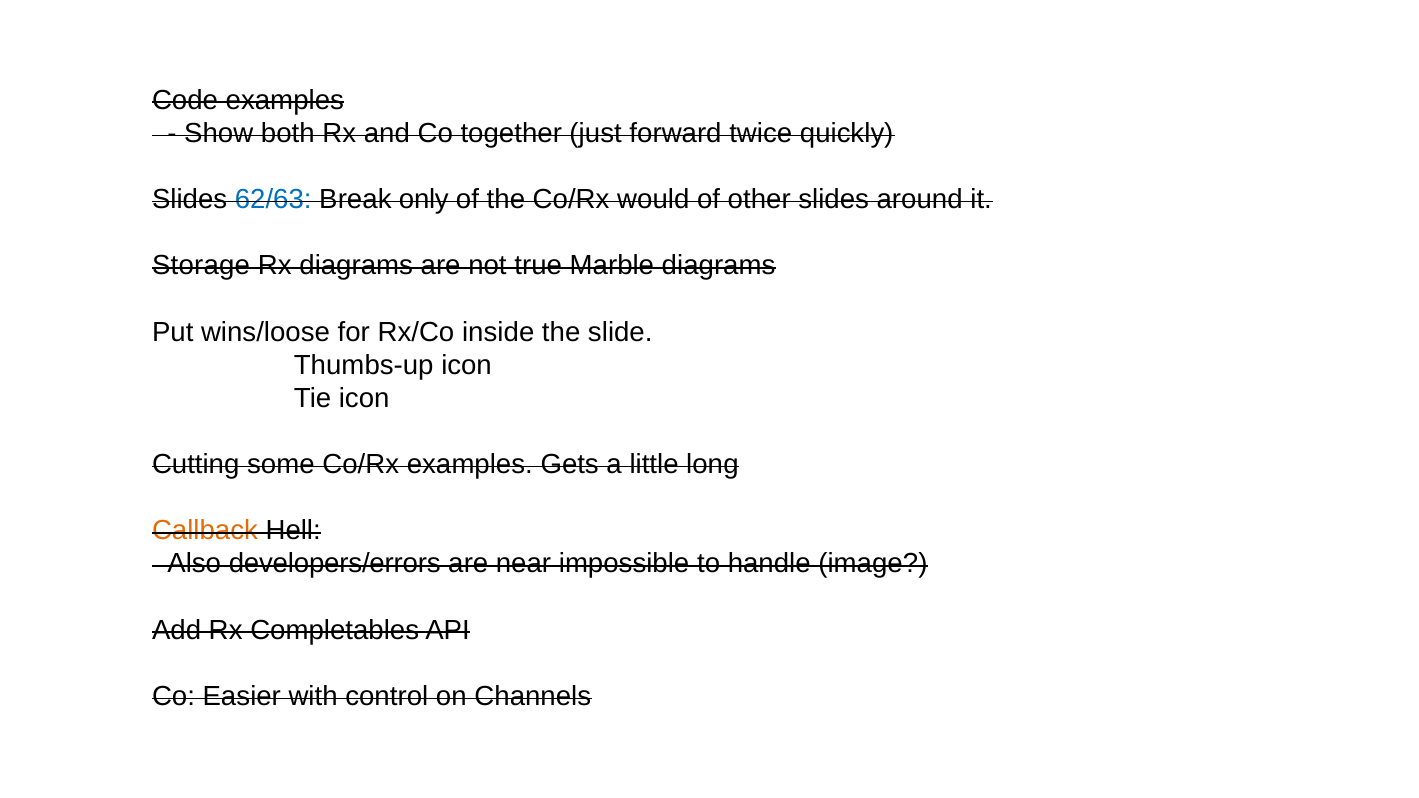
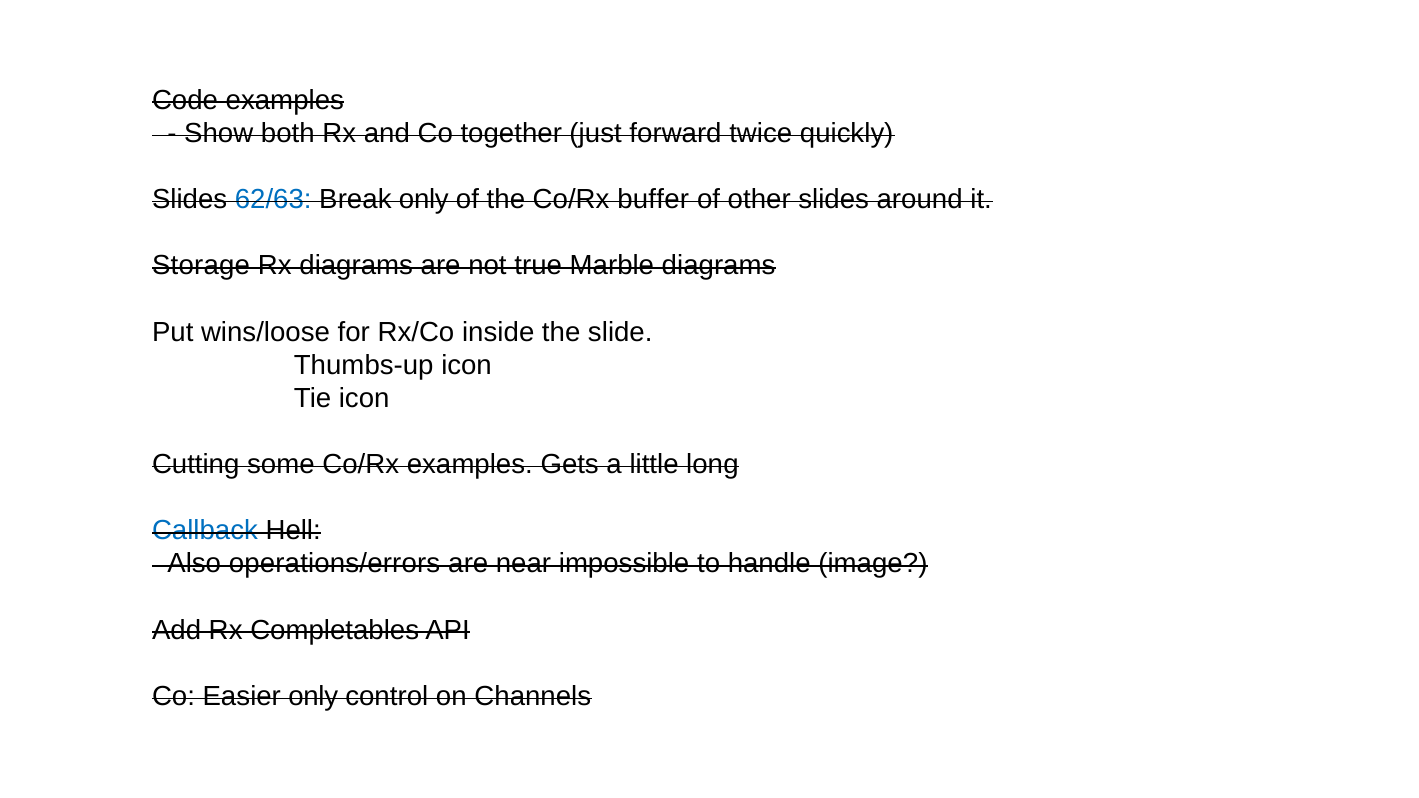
would: would -> buffer
Callback colour: orange -> blue
developers/errors: developers/errors -> operations/errors
Easier with: with -> only
